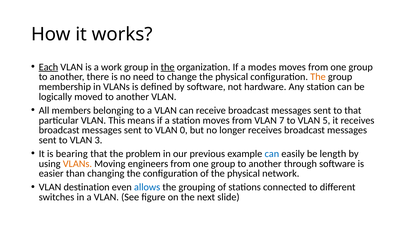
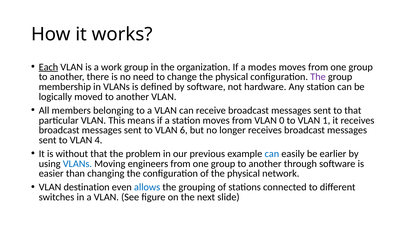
the at (168, 67) underline: present -> none
The at (318, 77) colour: orange -> purple
7: 7 -> 0
5: 5 -> 1
0: 0 -> 6
3: 3 -> 4
bearing: bearing -> without
length: length -> earlier
VLANs at (77, 164) colour: orange -> blue
